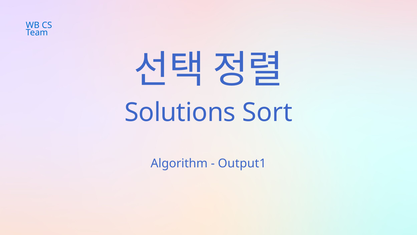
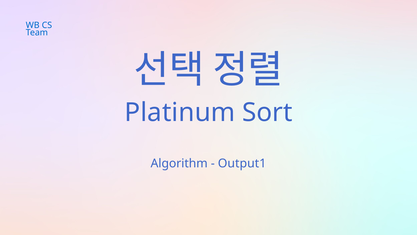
Solutions: Solutions -> Platinum
